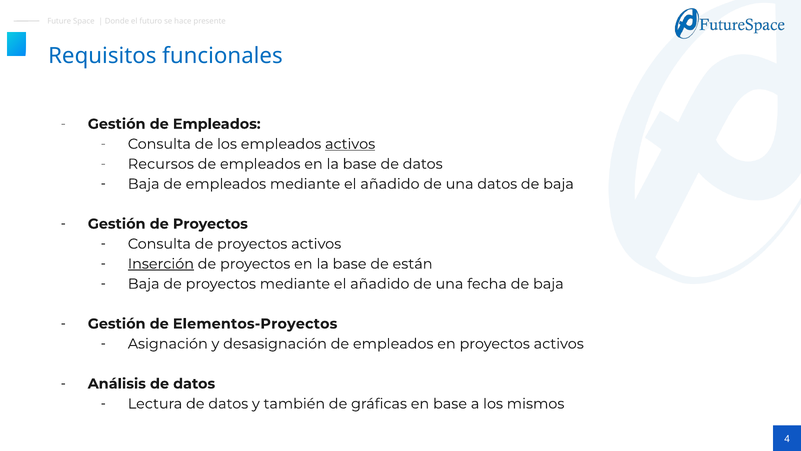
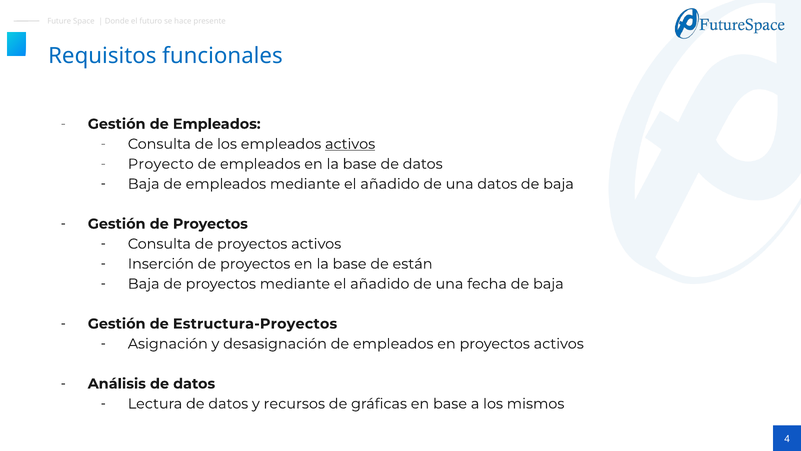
Recursos: Recursos -> Proyecto
Inserción underline: present -> none
Elementos-Proyectos: Elementos-Proyectos -> Estructura-Proyectos
también: también -> recursos
